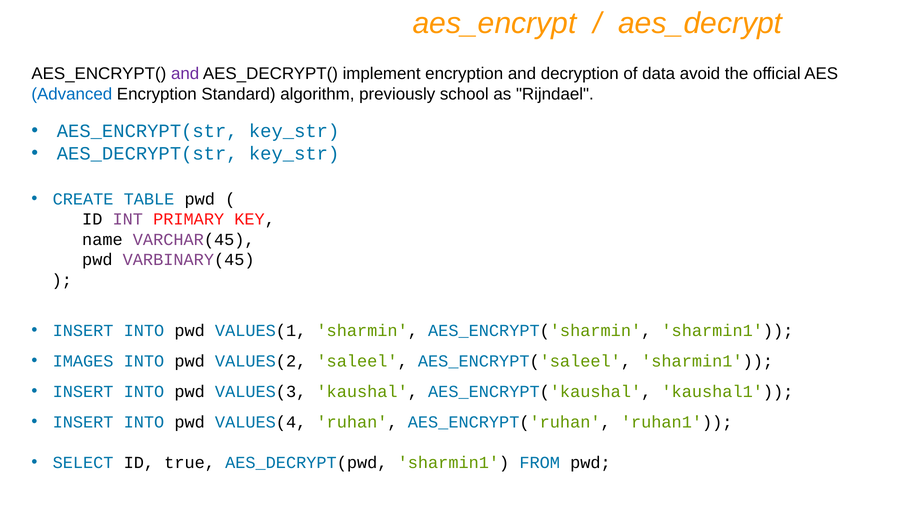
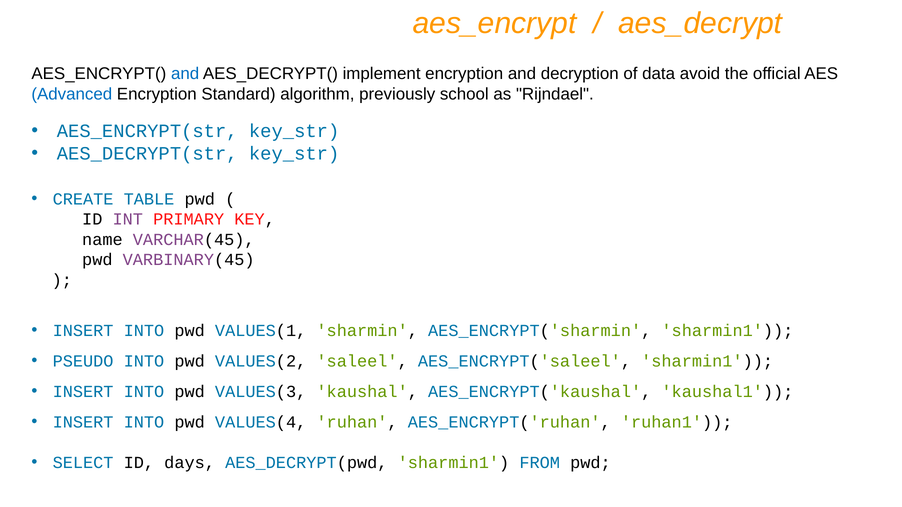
and at (185, 74) colour: purple -> blue
IMAGES: IMAGES -> PSEUDO
true: true -> days
